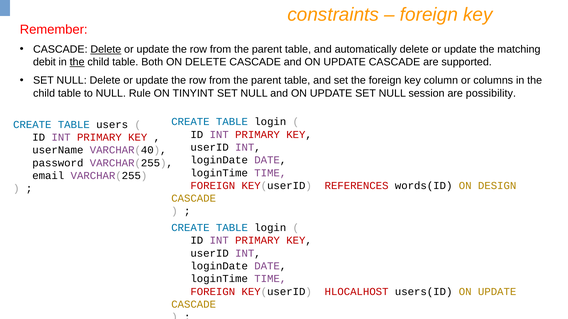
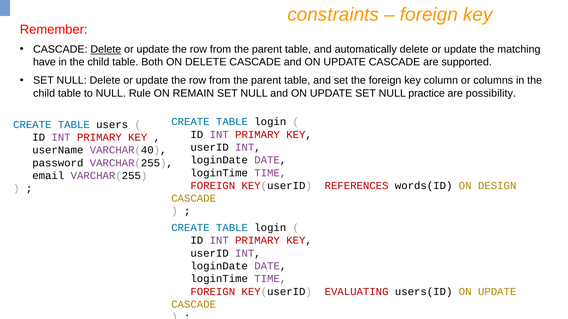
debit: debit -> have
the at (77, 62) underline: present -> none
TINYINT: TINYINT -> REMAIN
session: session -> practice
HLOCALHOST: HLOCALHOST -> EVALUATING
